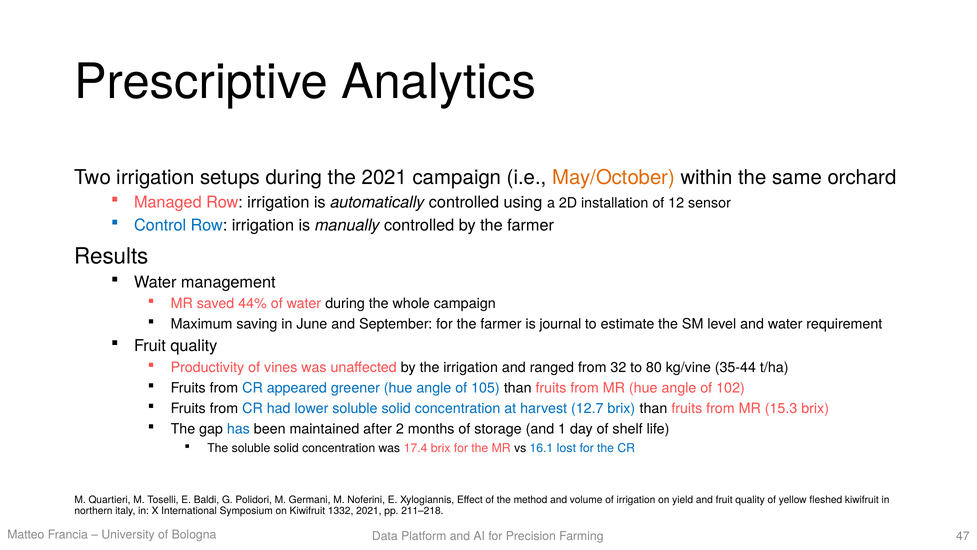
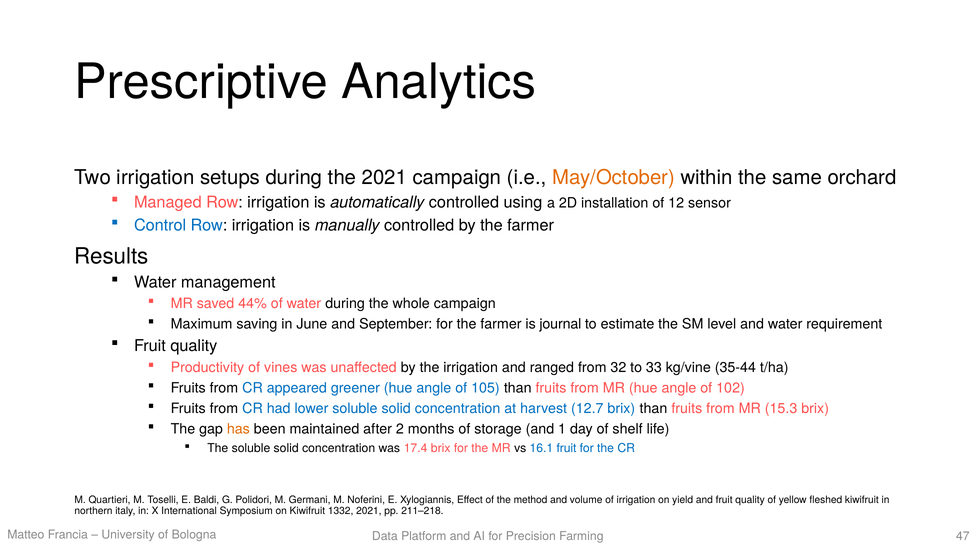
80: 80 -> 33
has colour: blue -> orange
16.1 lost: lost -> fruit
